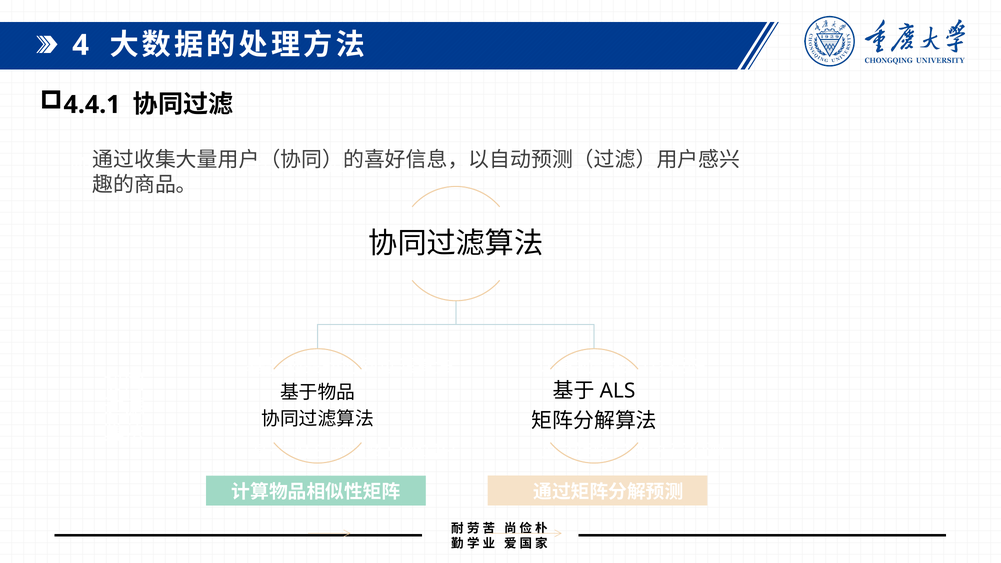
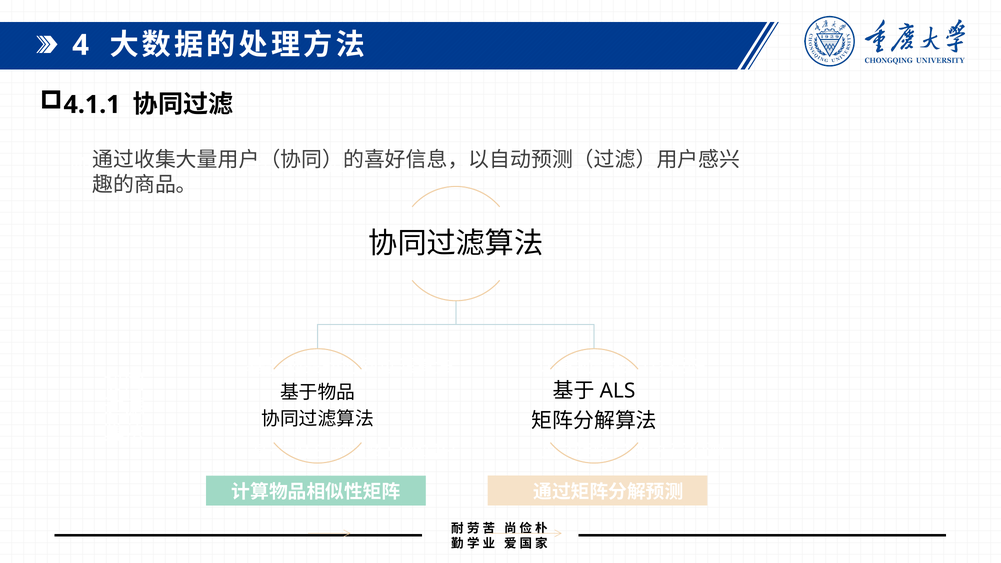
4.4.1: 4.4.1 -> 4.1.1
